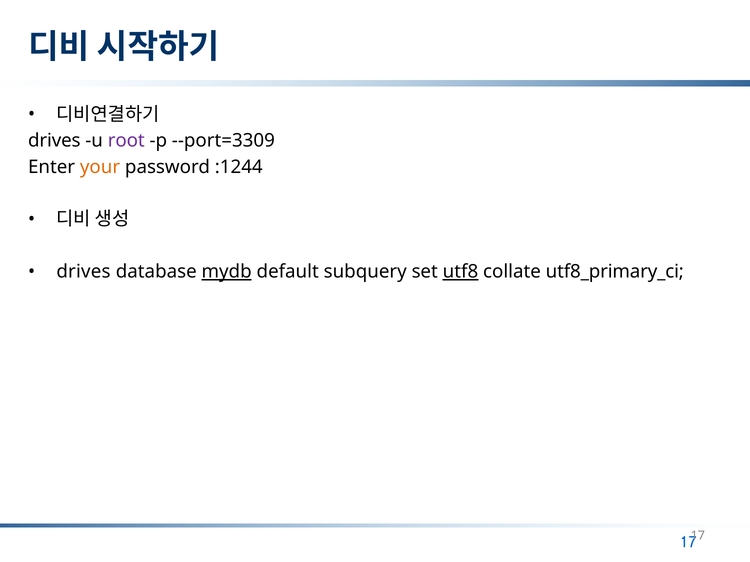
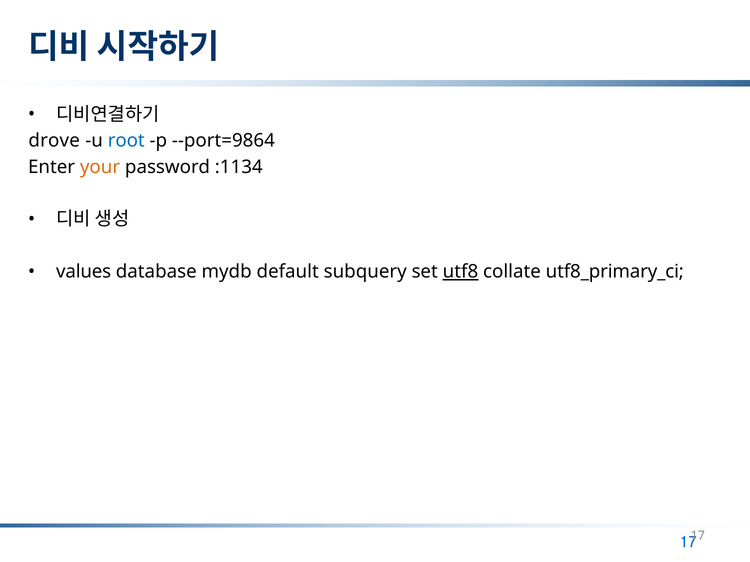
drives at (54, 141): drives -> drove
root colour: purple -> blue
--port=3309: --port=3309 -> --port=9864
:1244: :1244 -> :1134
drives at (83, 272): drives -> values
mydb underline: present -> none
